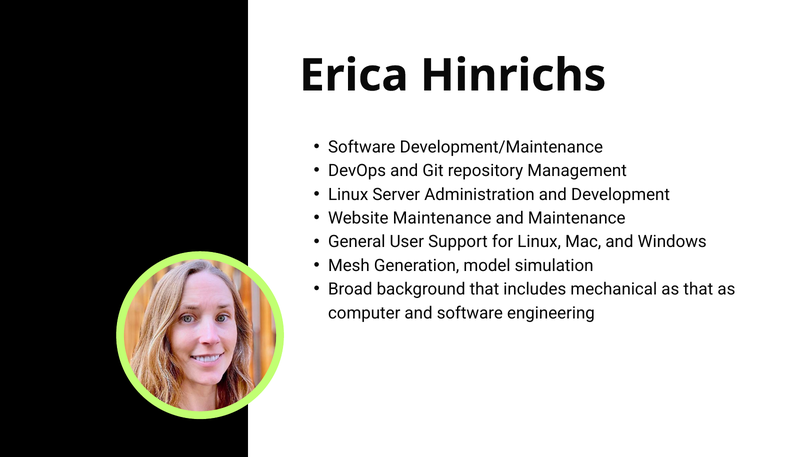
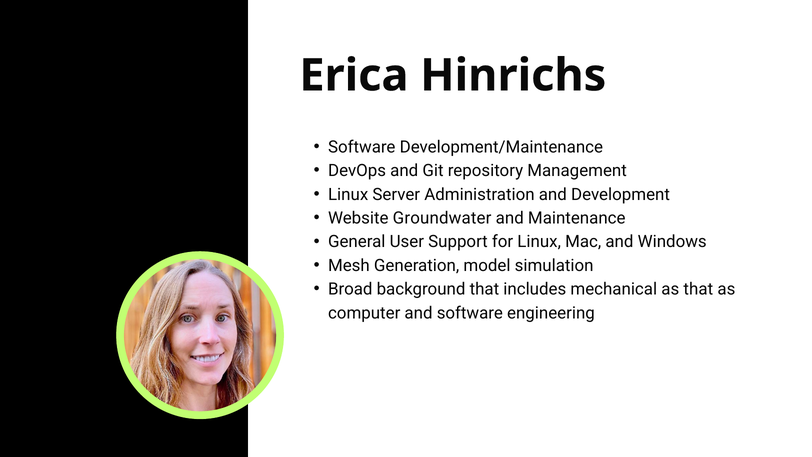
Website Maintenance: Maintenance -> Groundwater
